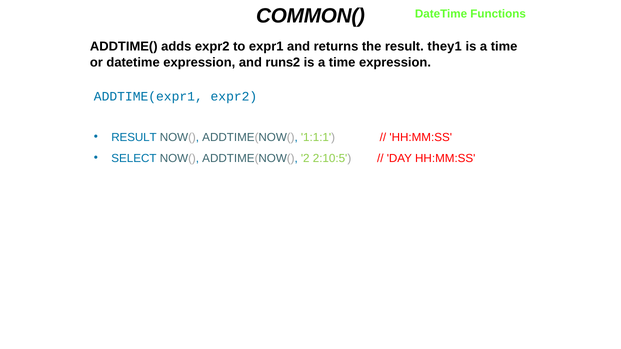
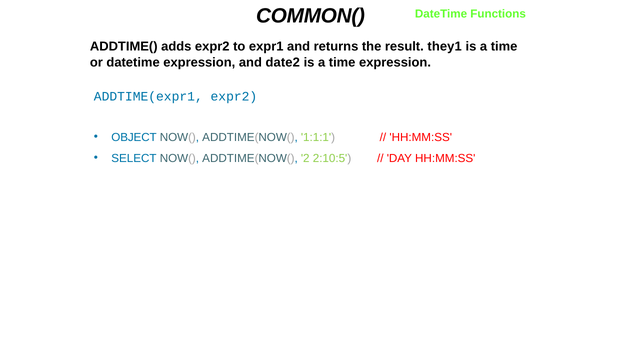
runs2: runs2 -> date2
RESULT at (134, 137): RESULT -> OBJECT
